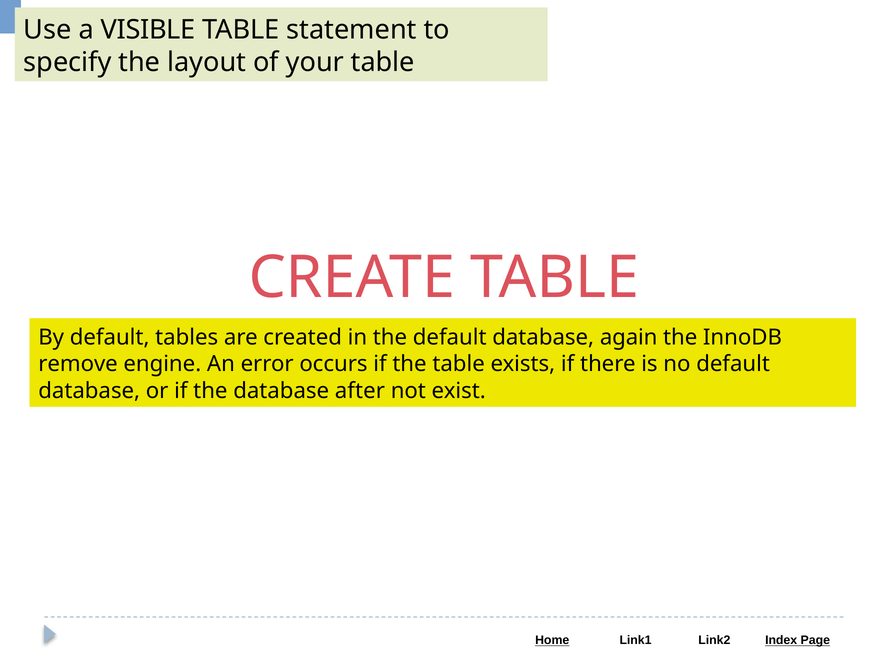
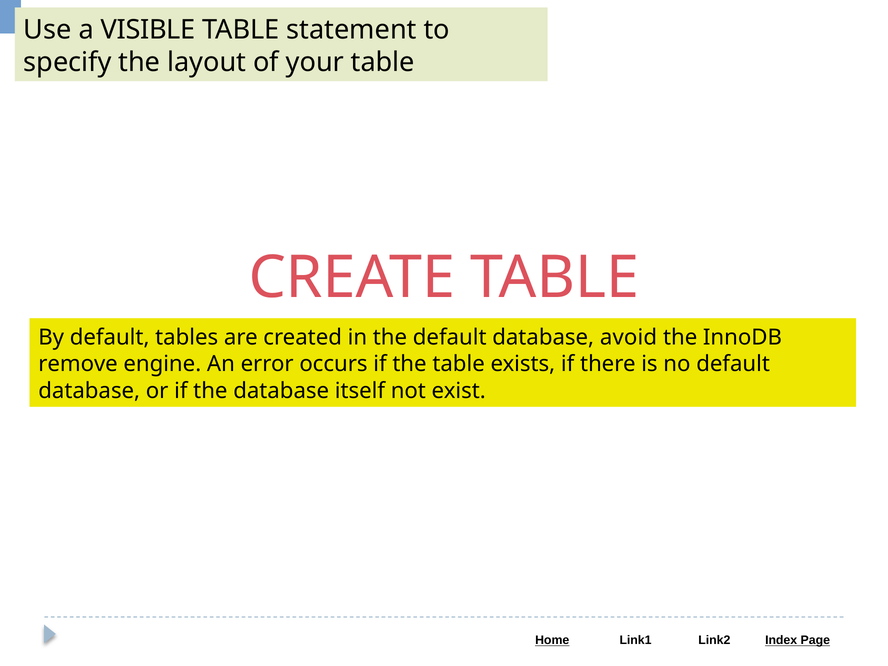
again: again -> avoid
after: after -> itself
